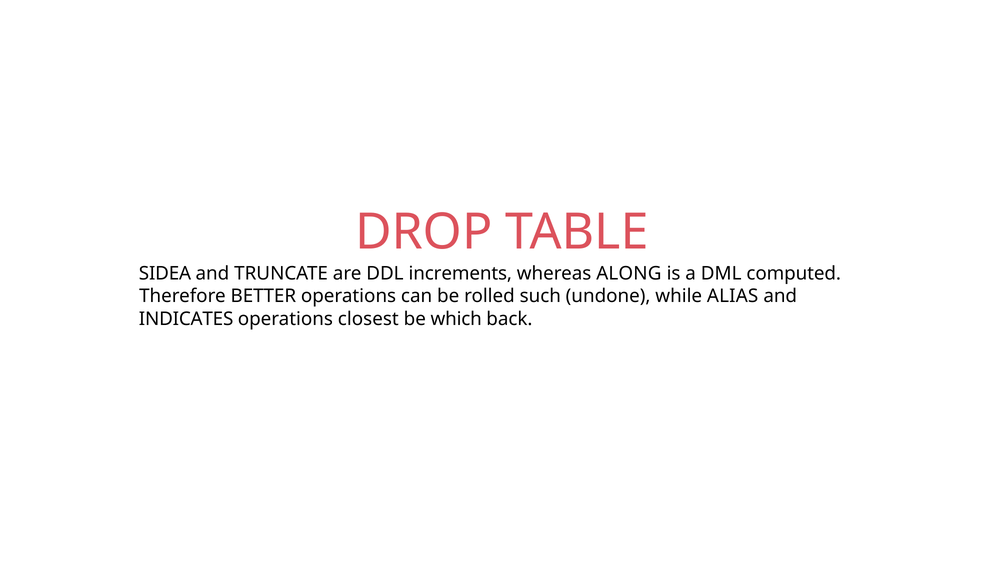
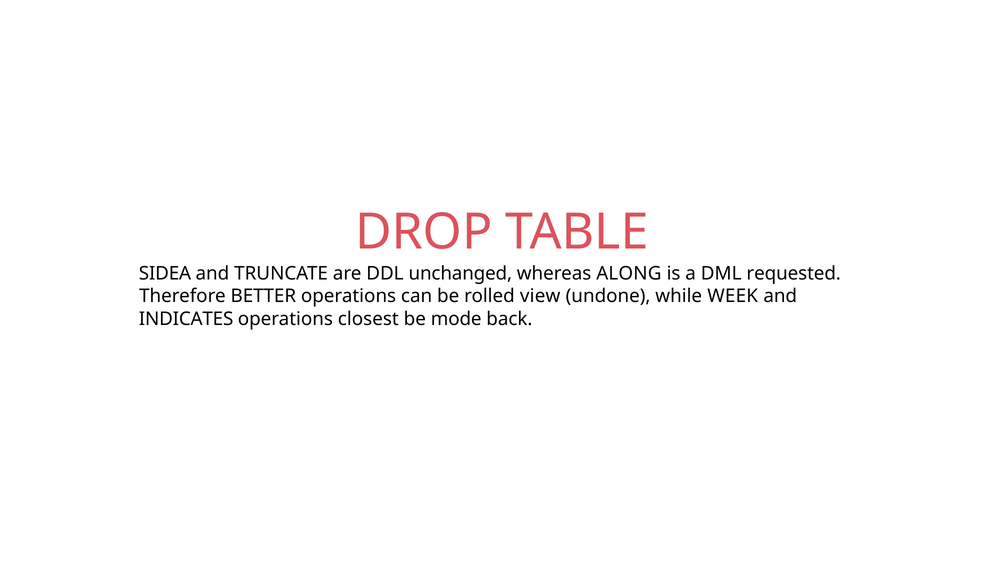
increments: increments -> unchanged
computed: computed -> requested
such: such -> view
ALIAS: ALIAS -> WEEK
which: which -> mode
